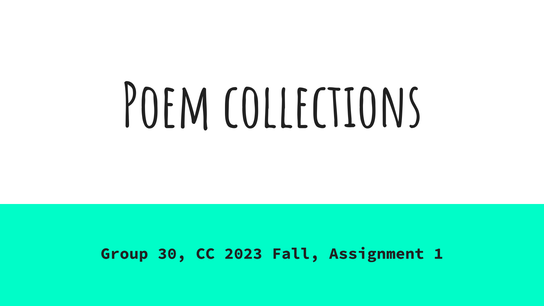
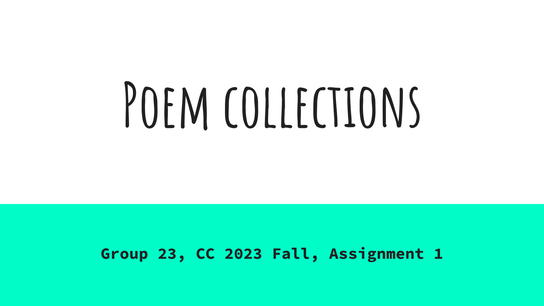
30: 30 -> 23
